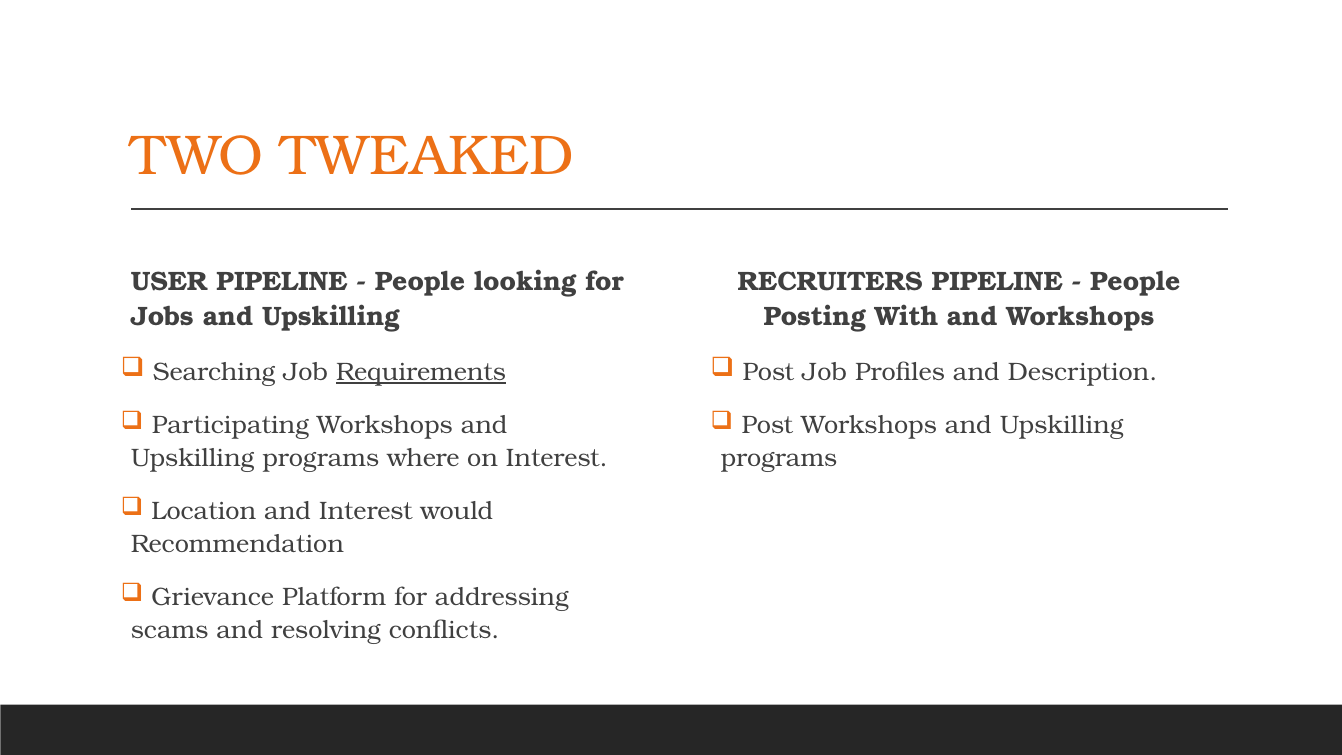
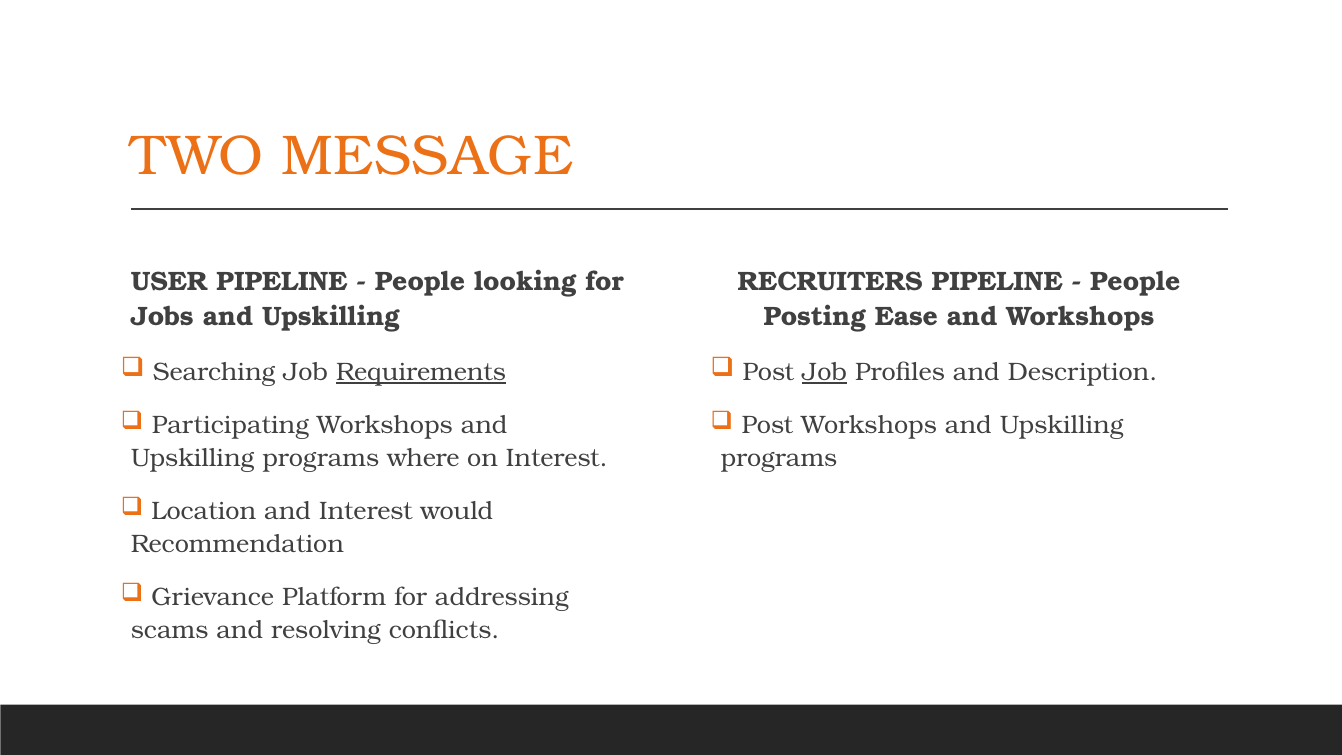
TWEAKED: TWEAKED -> MESSAGE
With: With -> Ease
Job at (825, 372) underline: none -> present
